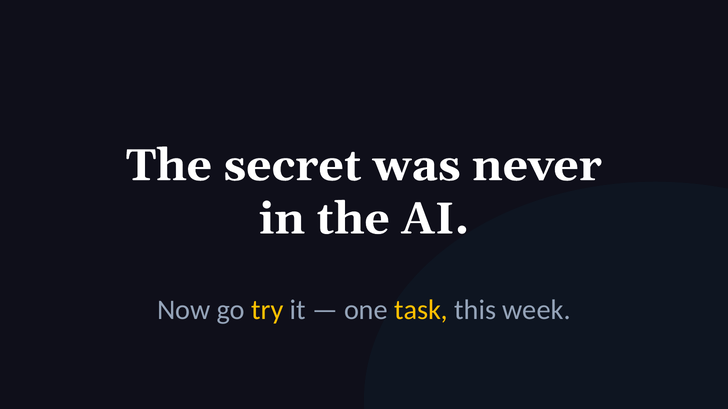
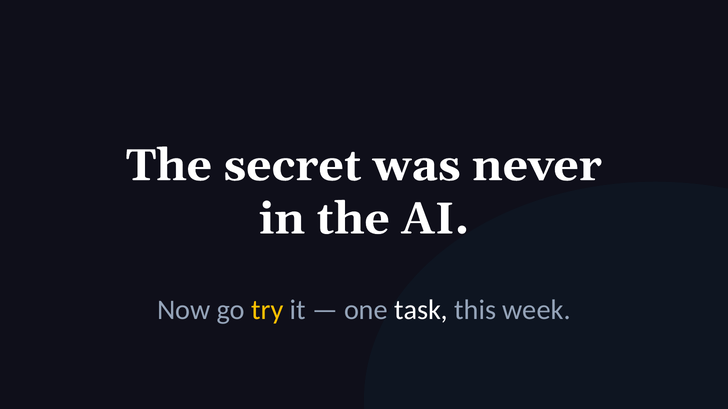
task colour: yellow -> white
